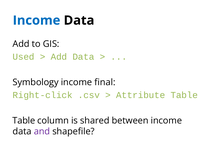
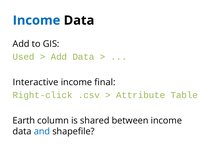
Symbology: Symbology -> Interactive
Table at (24, 121): Table -> Earth
and colour: purple -> blue
